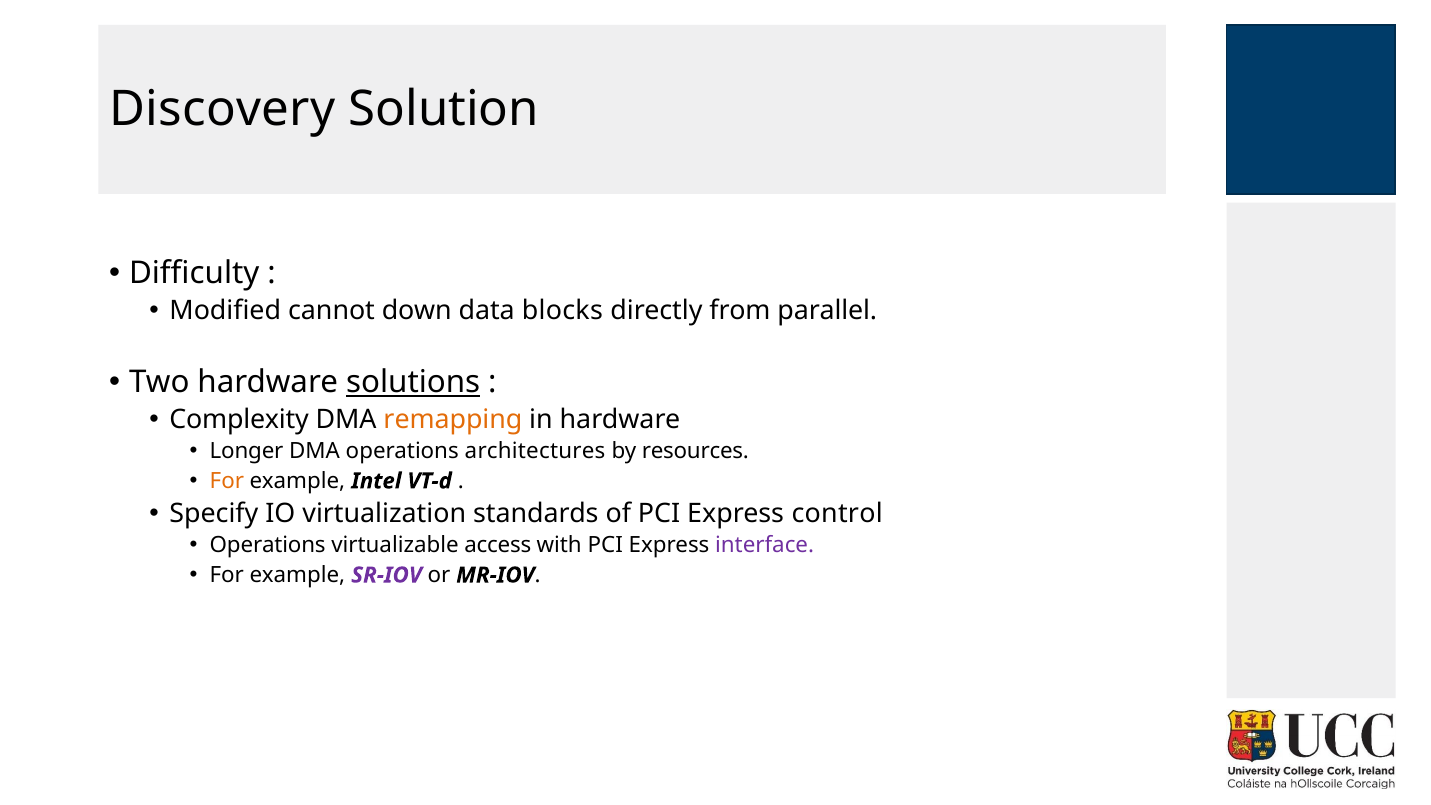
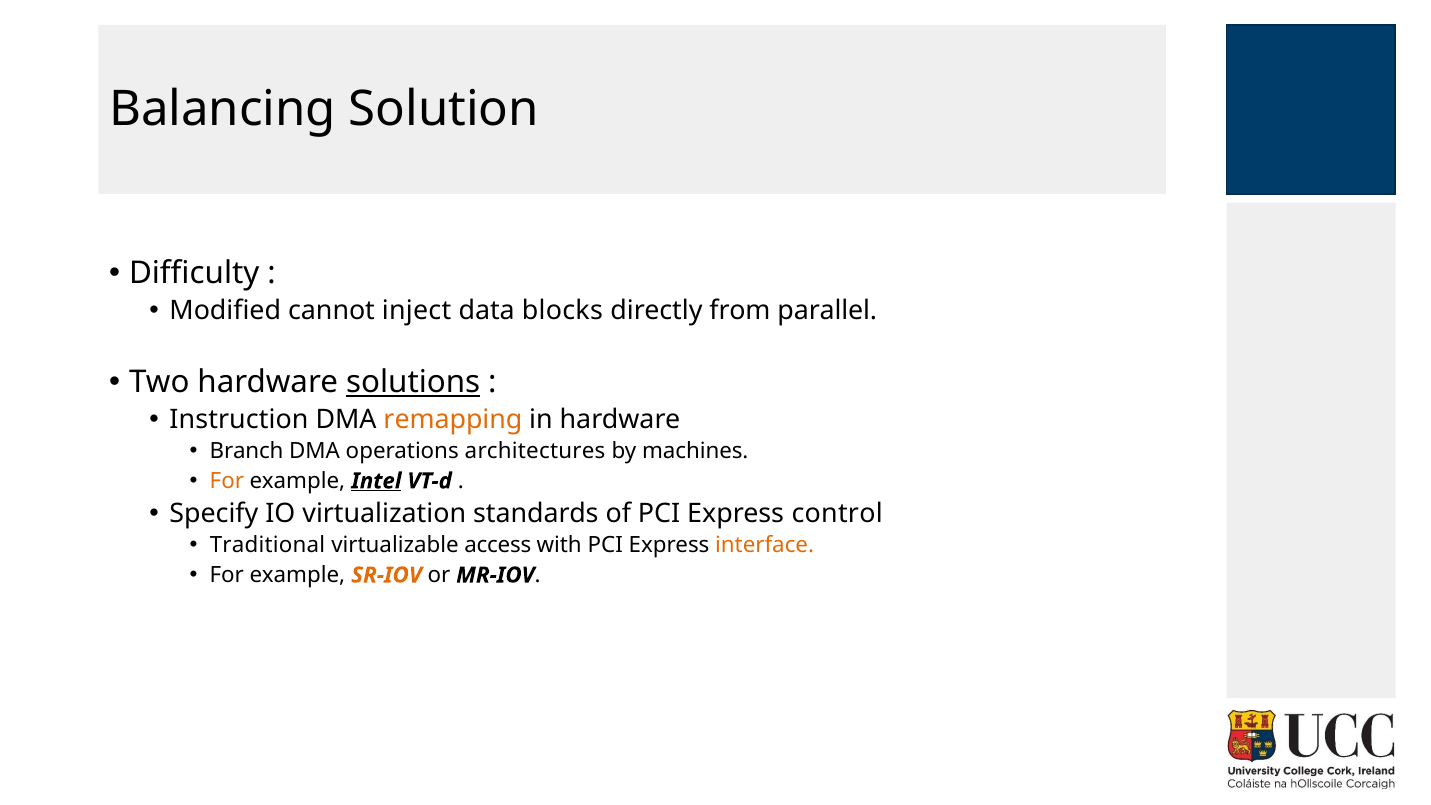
Discovery: Discovery -> Balancing
down: down -> inject
Complexity: Complexity -> Instruction
Longer: Longer -> Branch
resources: resources -> machines
Intel underline: none -> present
Operations at (268, 545): Operations -> Traditional
interface colour: purple -> orange
SR-IOV colour: purple -> orange
